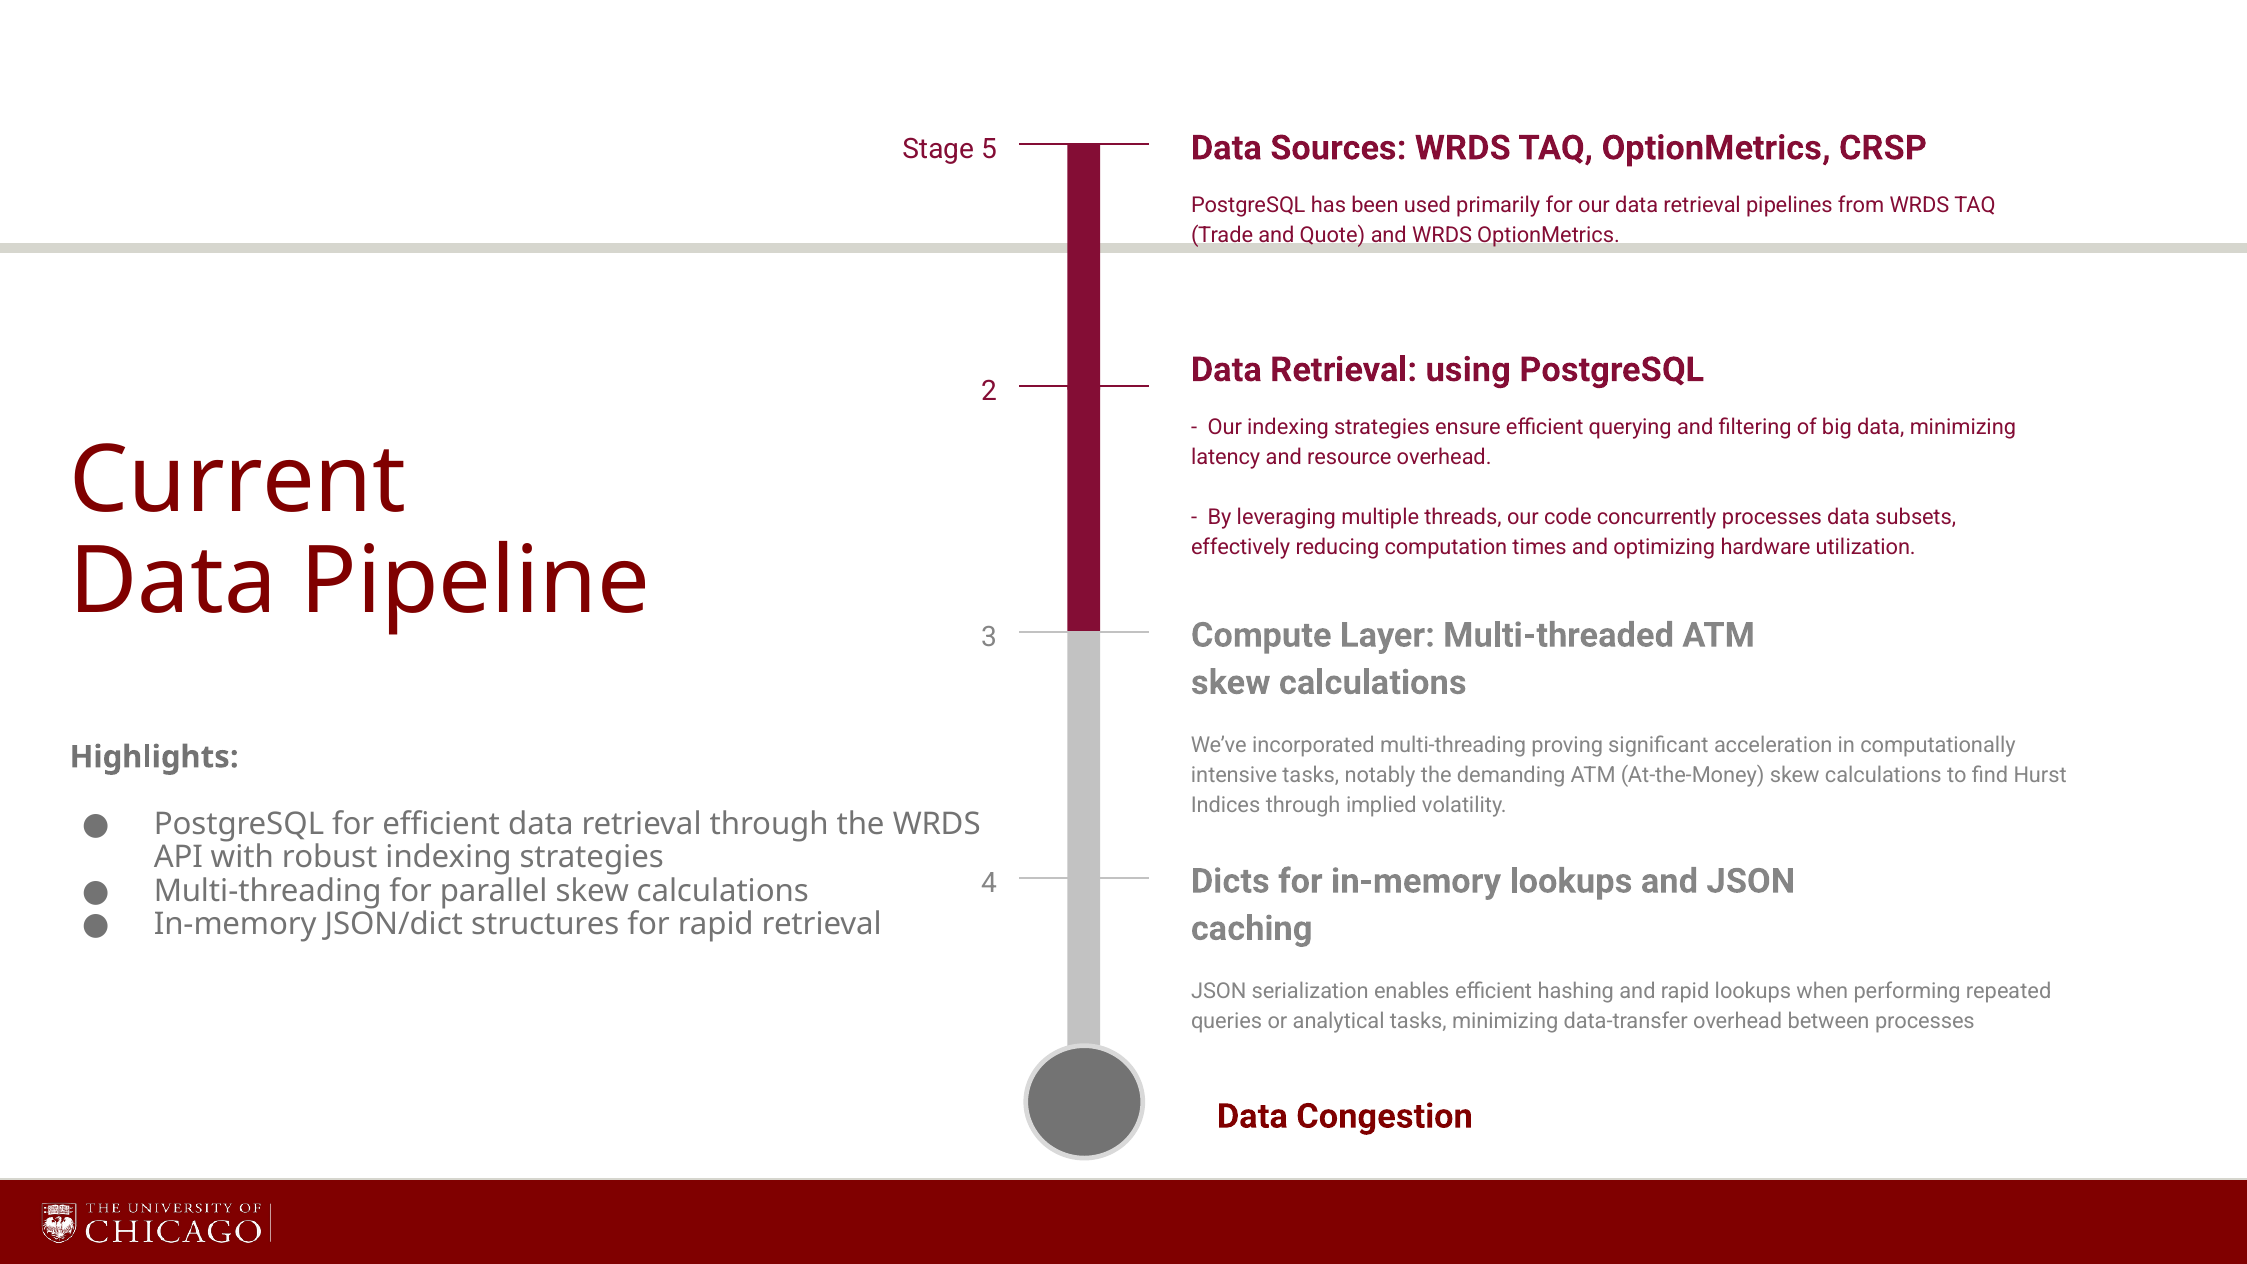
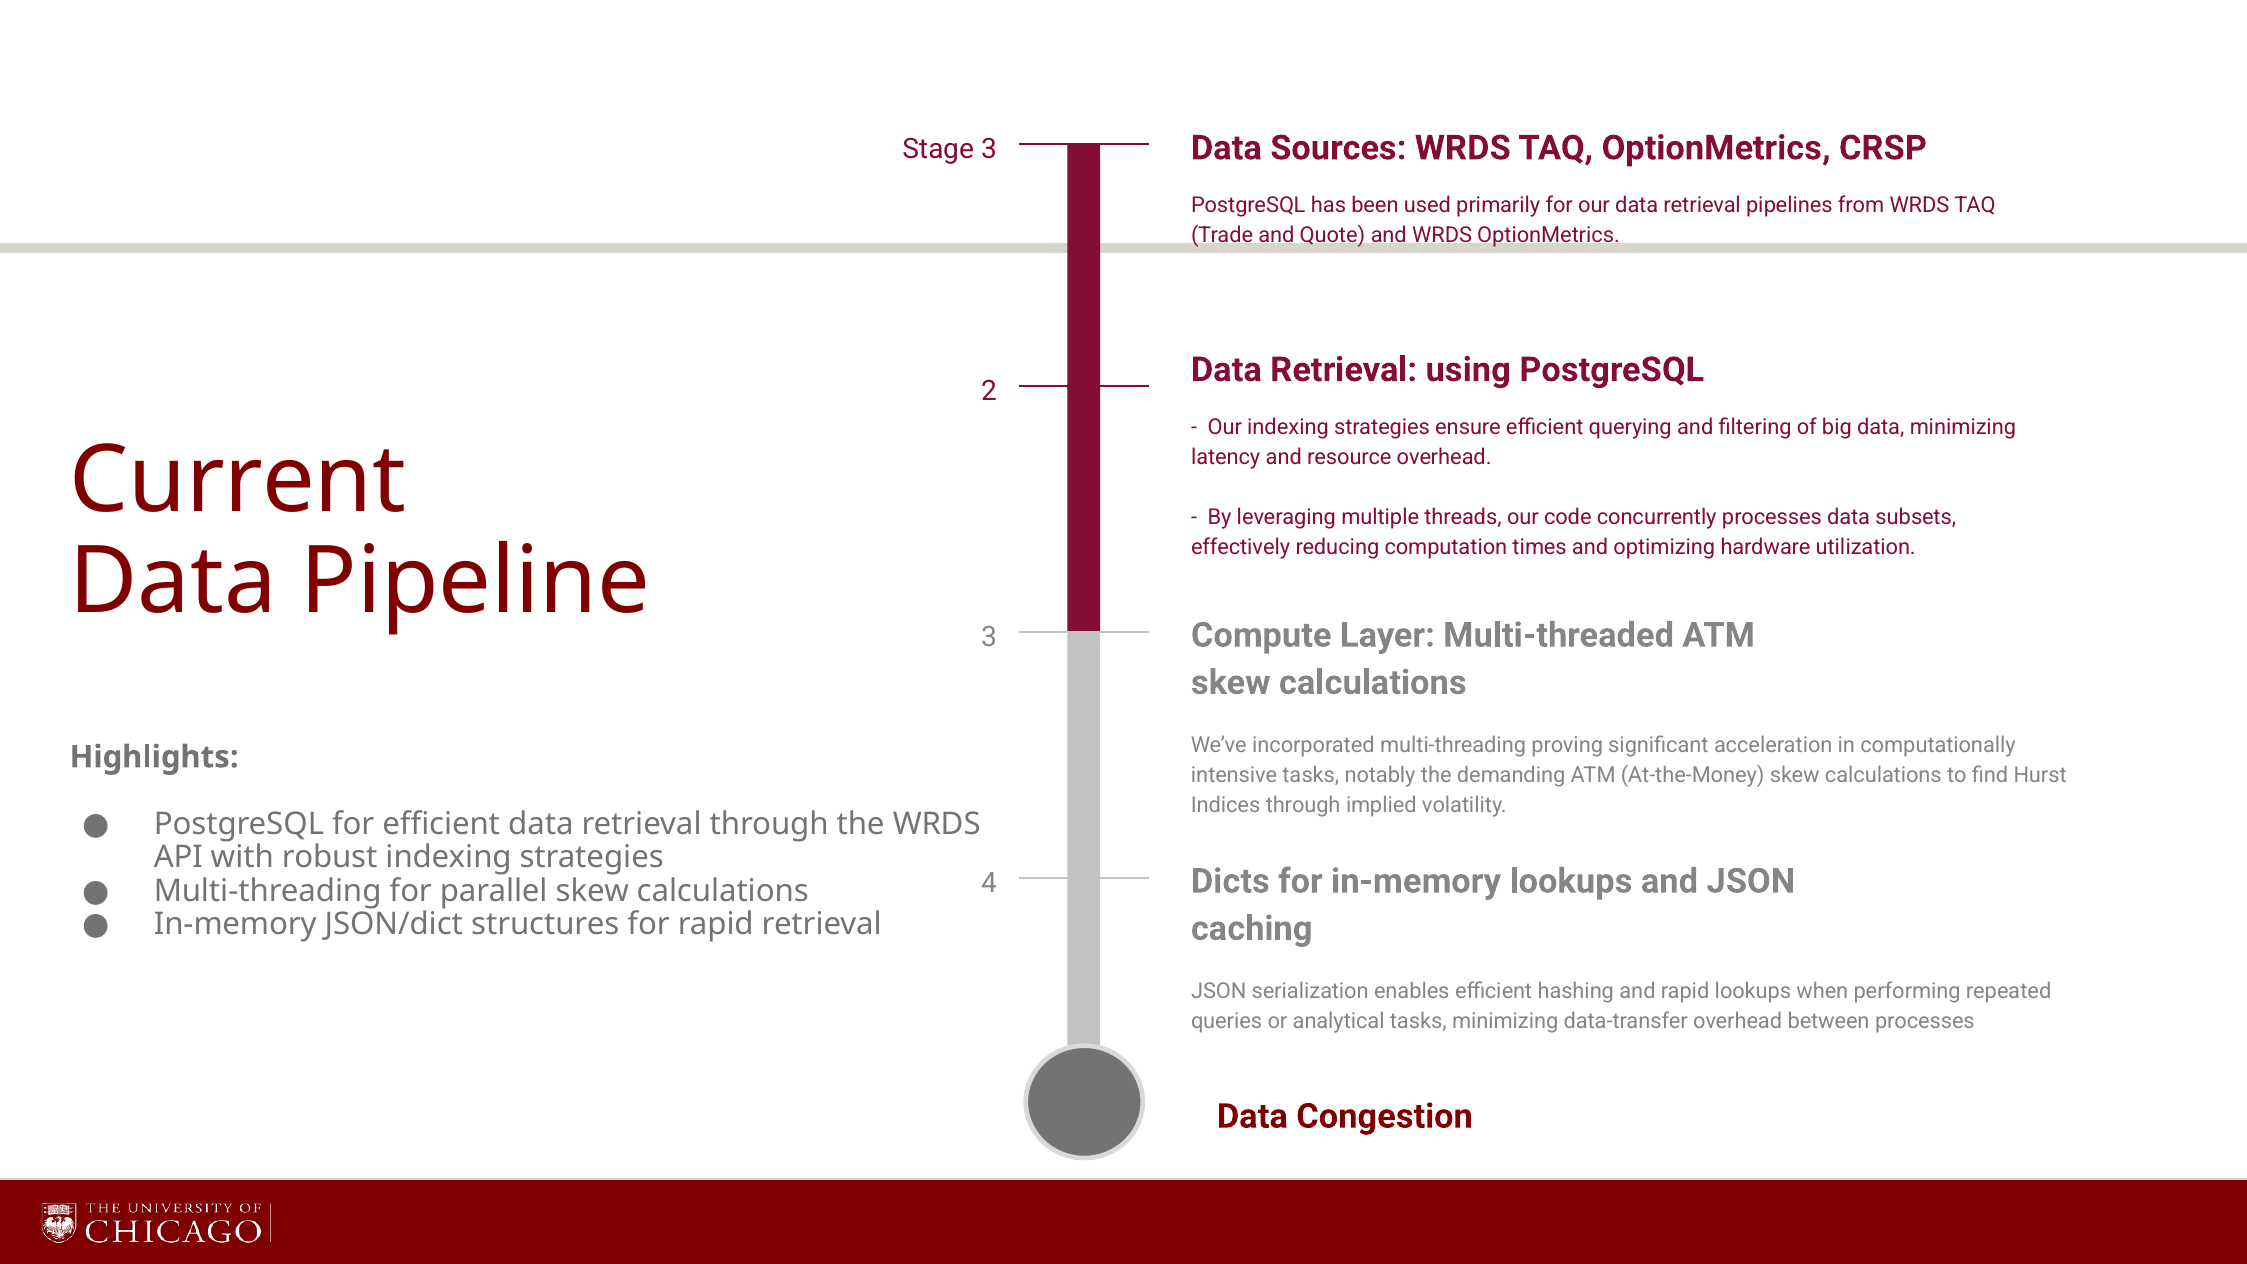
Stage 5: 5 -> 3
